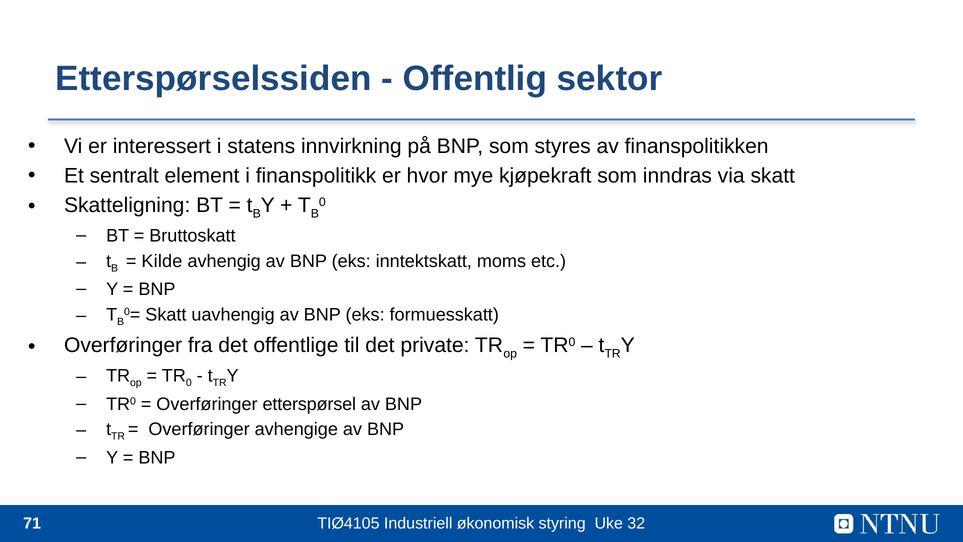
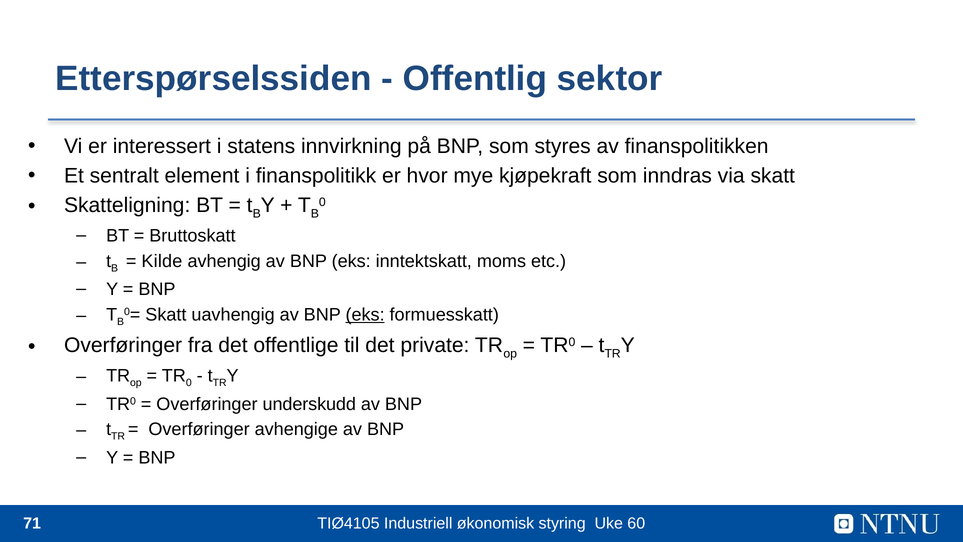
eks at (365, 314) underline: none -> present
etterspørsel: etterspørsel -> underskudd
32: 32 -> 60
